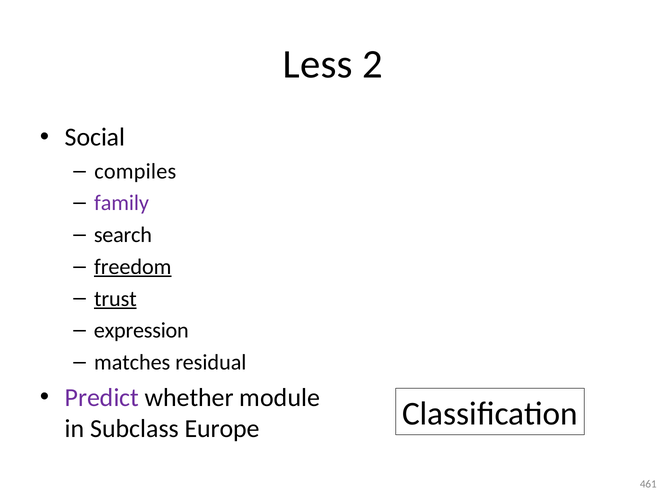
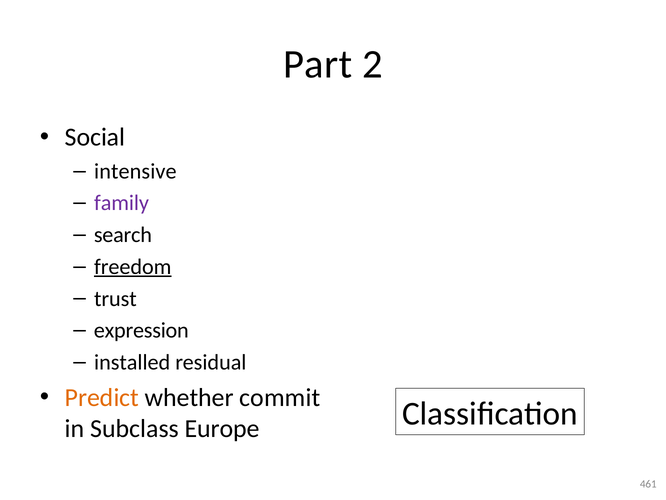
Less: Less -> Part
compiles: compiles -> intensive
trust underline: present -> none
matches: matches -> installed
Predict colour: purple -> orange
module: module -> commit
